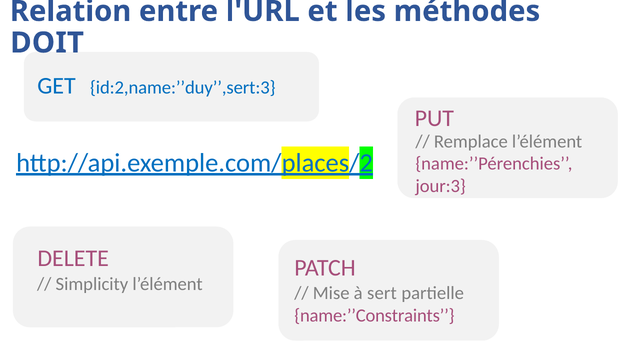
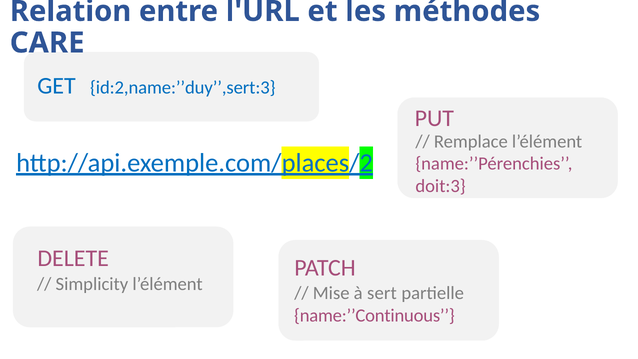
DOIT: DOIT -> CARE
jour:3: jour:3 -> doit:3
name:’’Constraints: name:’’Constraints -> name:’’Continuous
